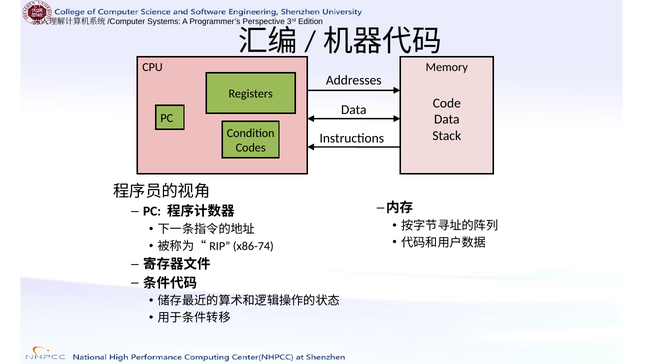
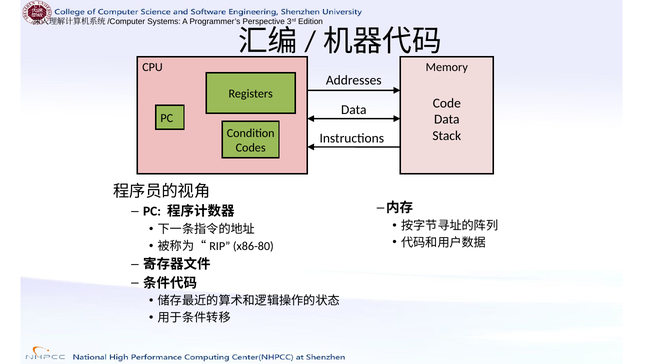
x86-74: x86-74 -> x86-80
